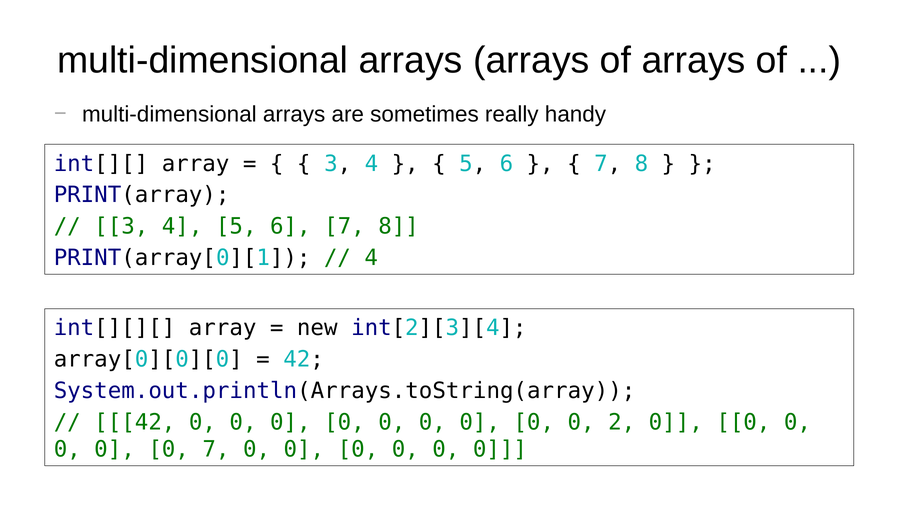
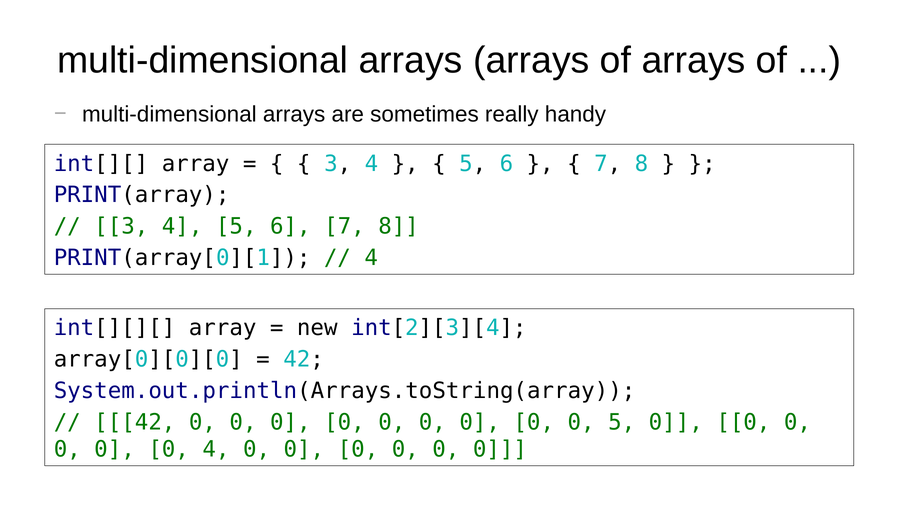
0 2: 2 -> 5
0 7: 7 -> 4
